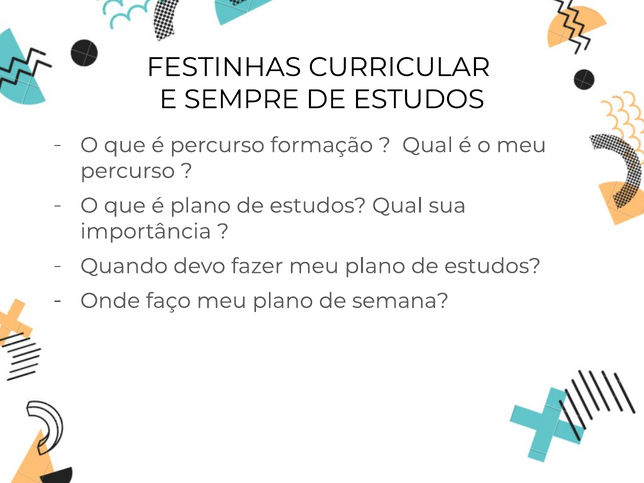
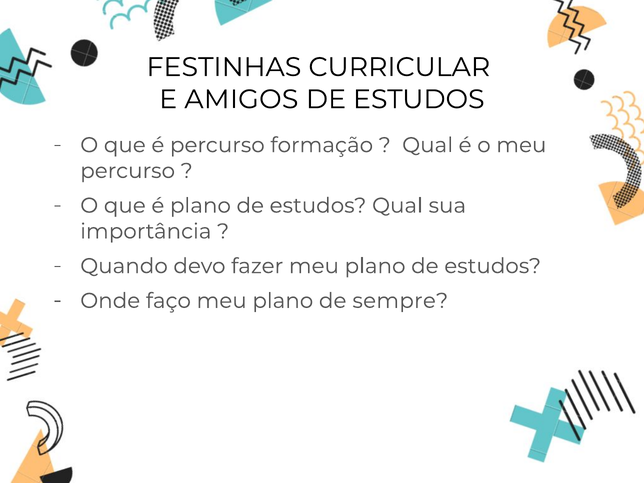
SEMPRE: SEMPRE -> AMIGOS
semana: semana -> sempre
